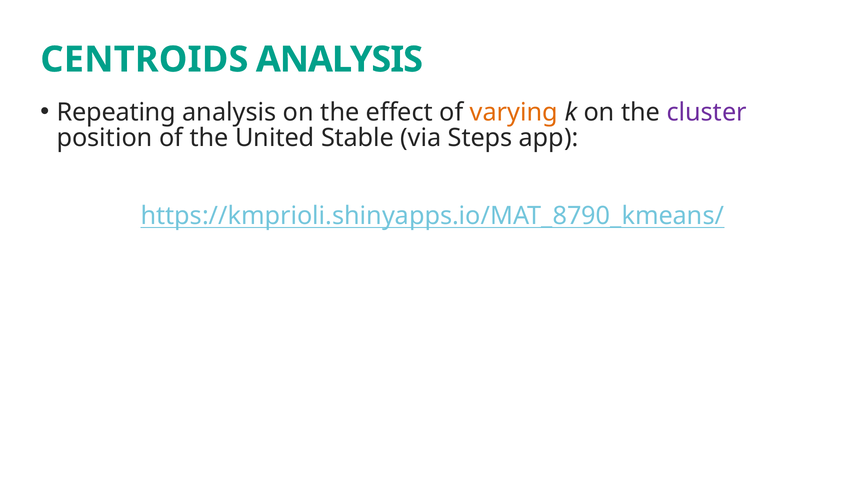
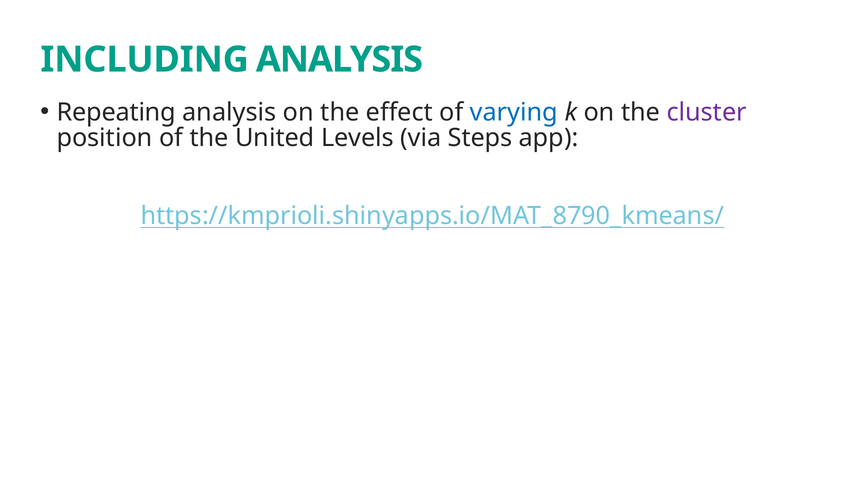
CENTROIDS: CENTROIDS -> INCLUDING
varying colour: orange -> blue
Stable: Stable -> Levels
